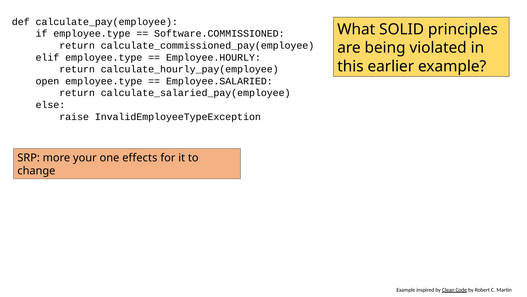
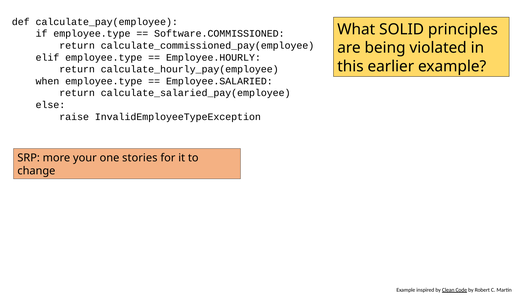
open: open -> when
effects: effects -> stories
